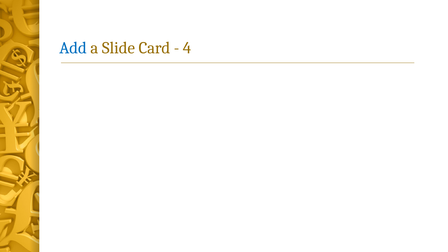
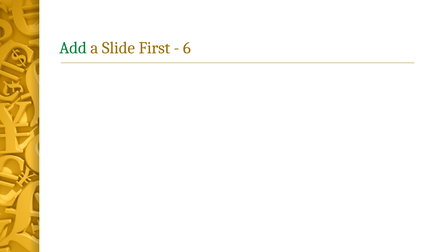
Add colour: blue -> green
Card: Card -> First
4: 4 -> 6
